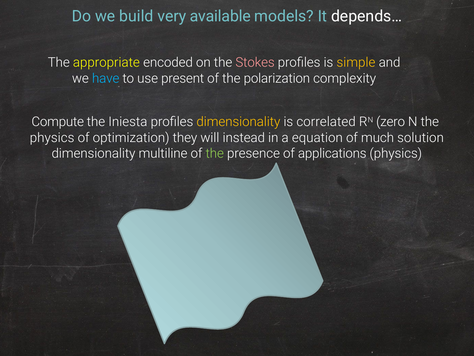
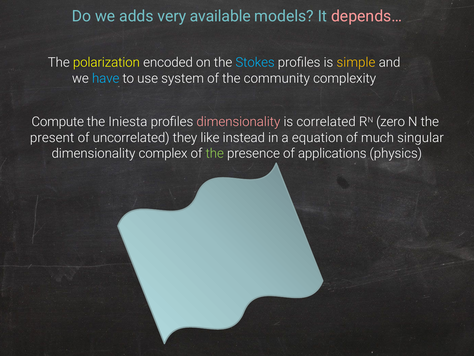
build: build -> adds
depends… colour: white -> pink
appropriate: appropriate -> polarization
Stokes colour: pink -> light blue
present: present -> system
polarization: polarization -> community
dimensionality at (238, 122) colour: yellow -> pink
physics at (52, 138): physics -> present
optimization: optimization -> uncorrelated
will: will -> like
solution: solution -> singular
multiline: multiline -> complex
